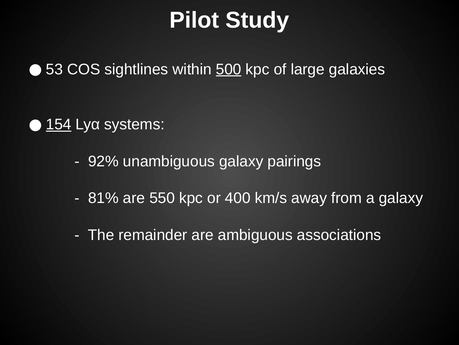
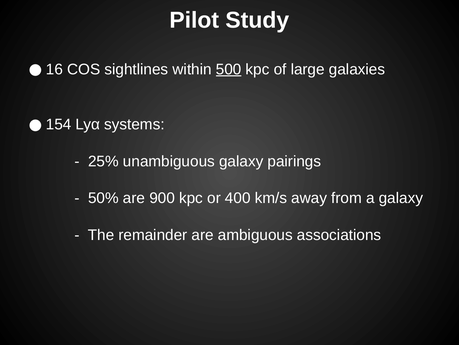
53: 53 -> 16
154 underline: present -> none
92%: 92% -> 25%
81%: 81% -> 50%
550: 550 -> 900
